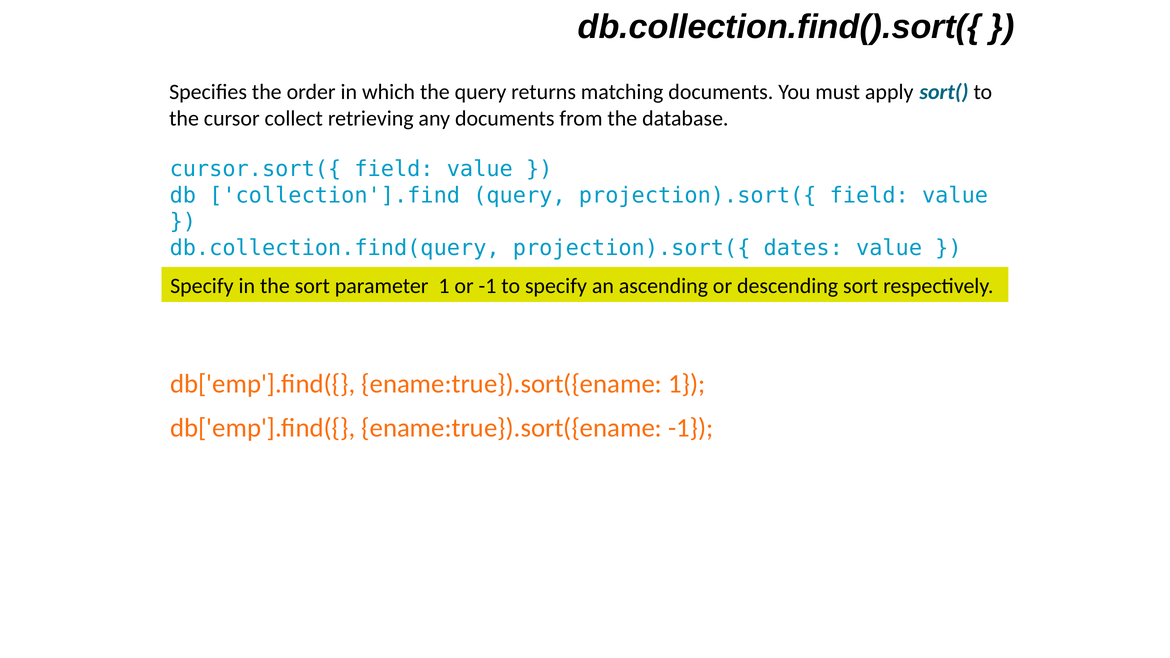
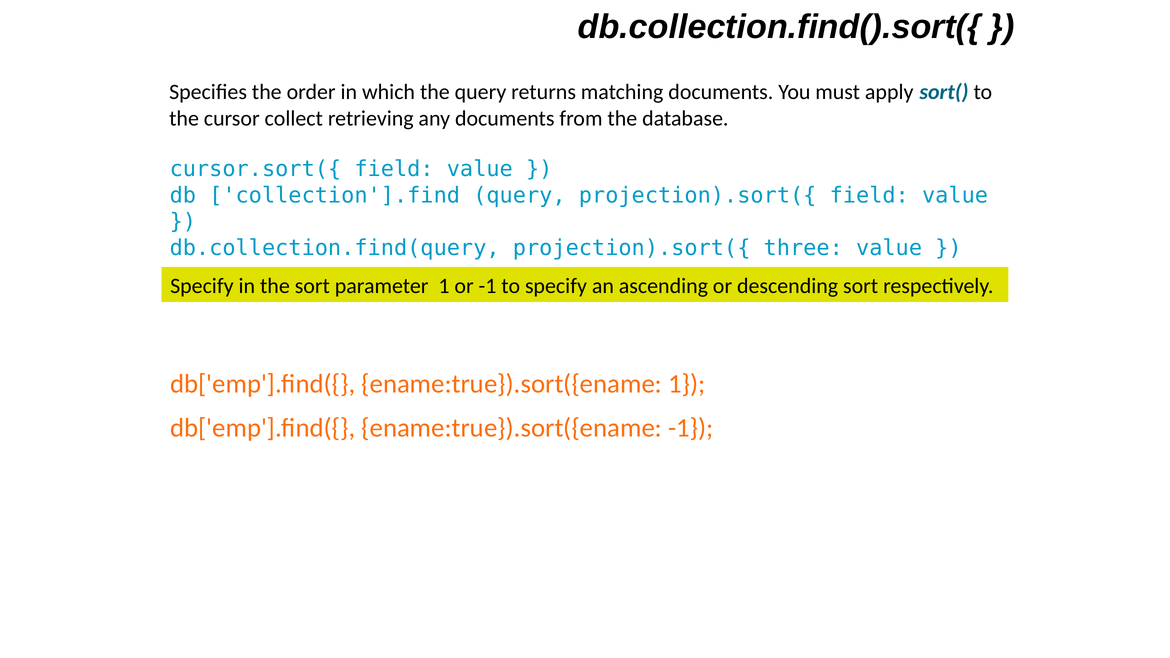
dates: dates -> three
